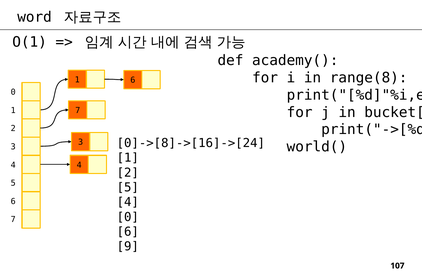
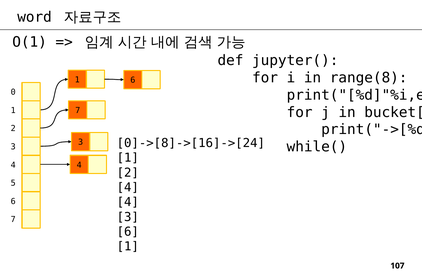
academy(: academy( -> jupyter(
world(: world( -> while(
5 at (128, 188): 5 -> 4
0 at (128, 217): 0 -> 3
9 at (128, 247): 9 -> 1
